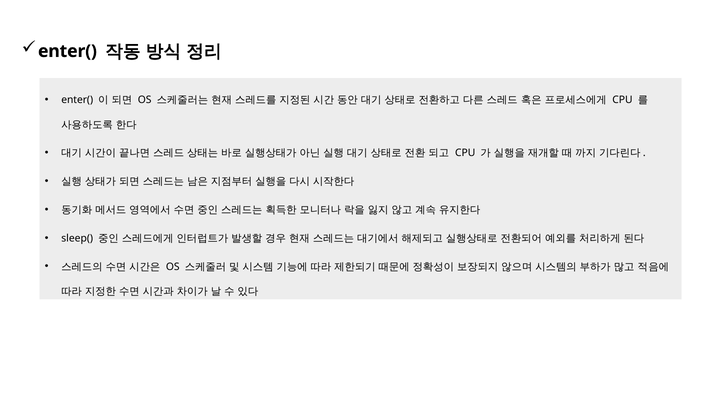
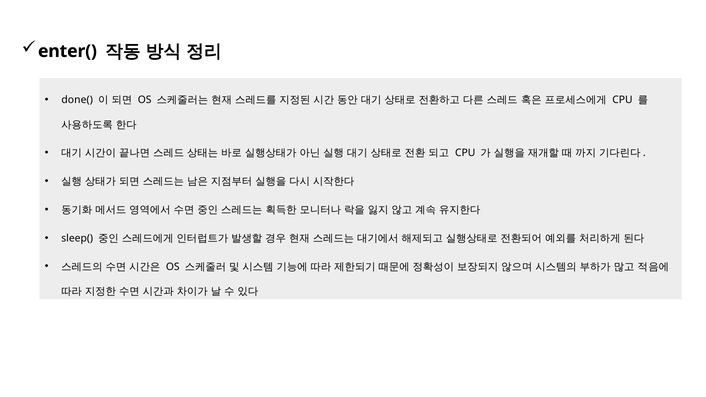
enter( at (77, 100): enter( -> done(
